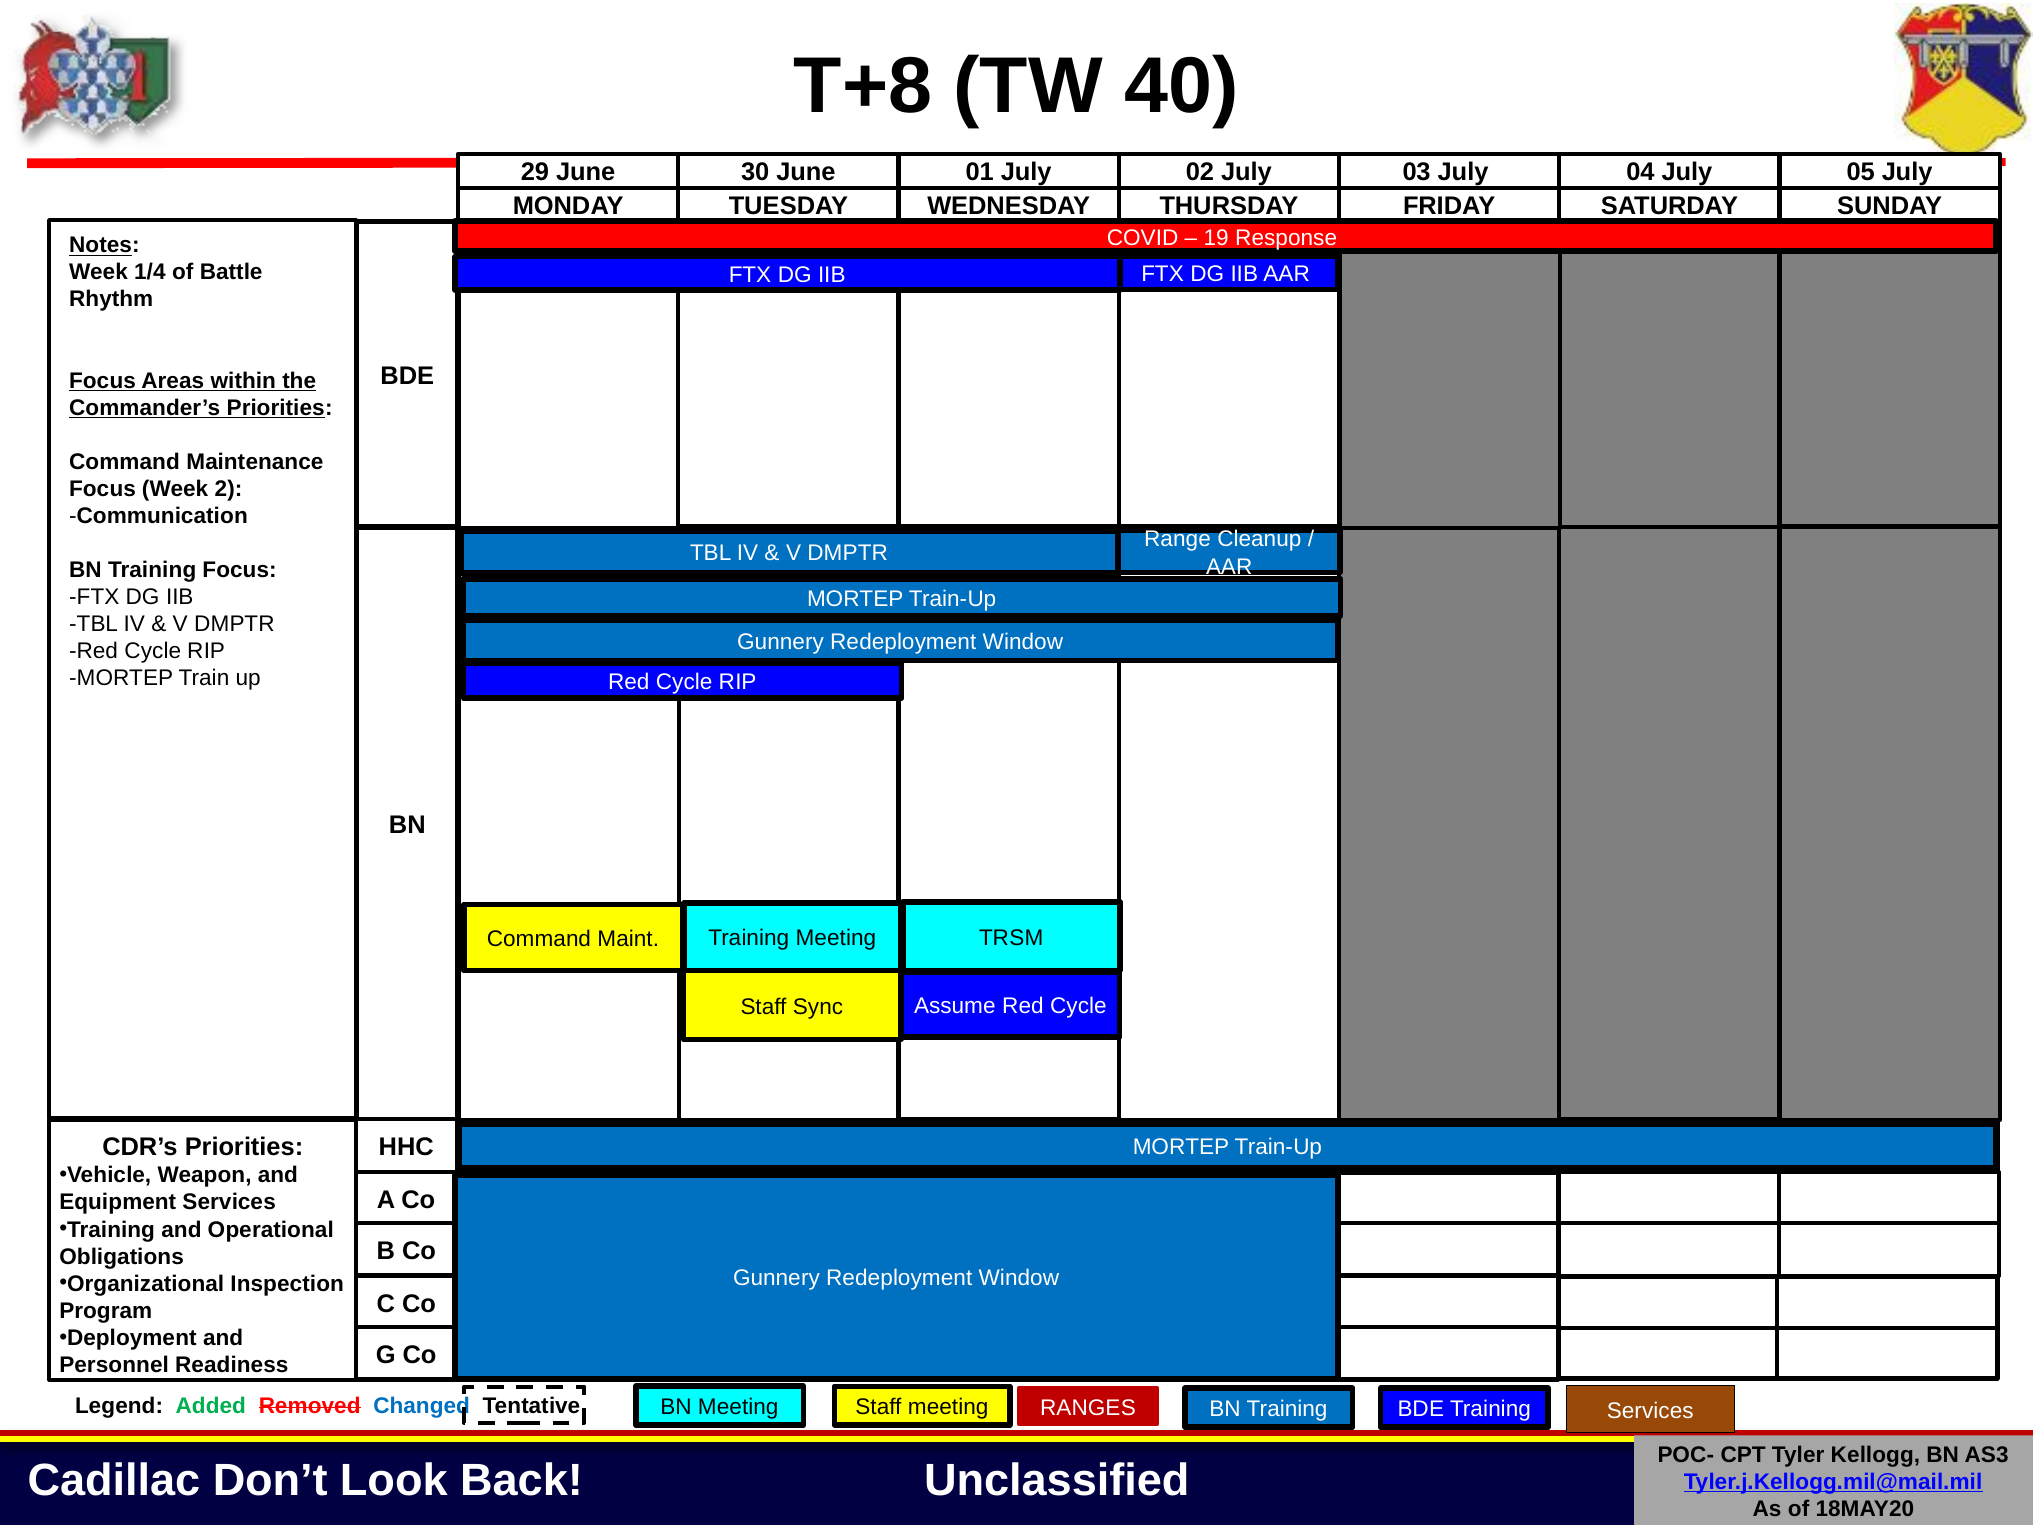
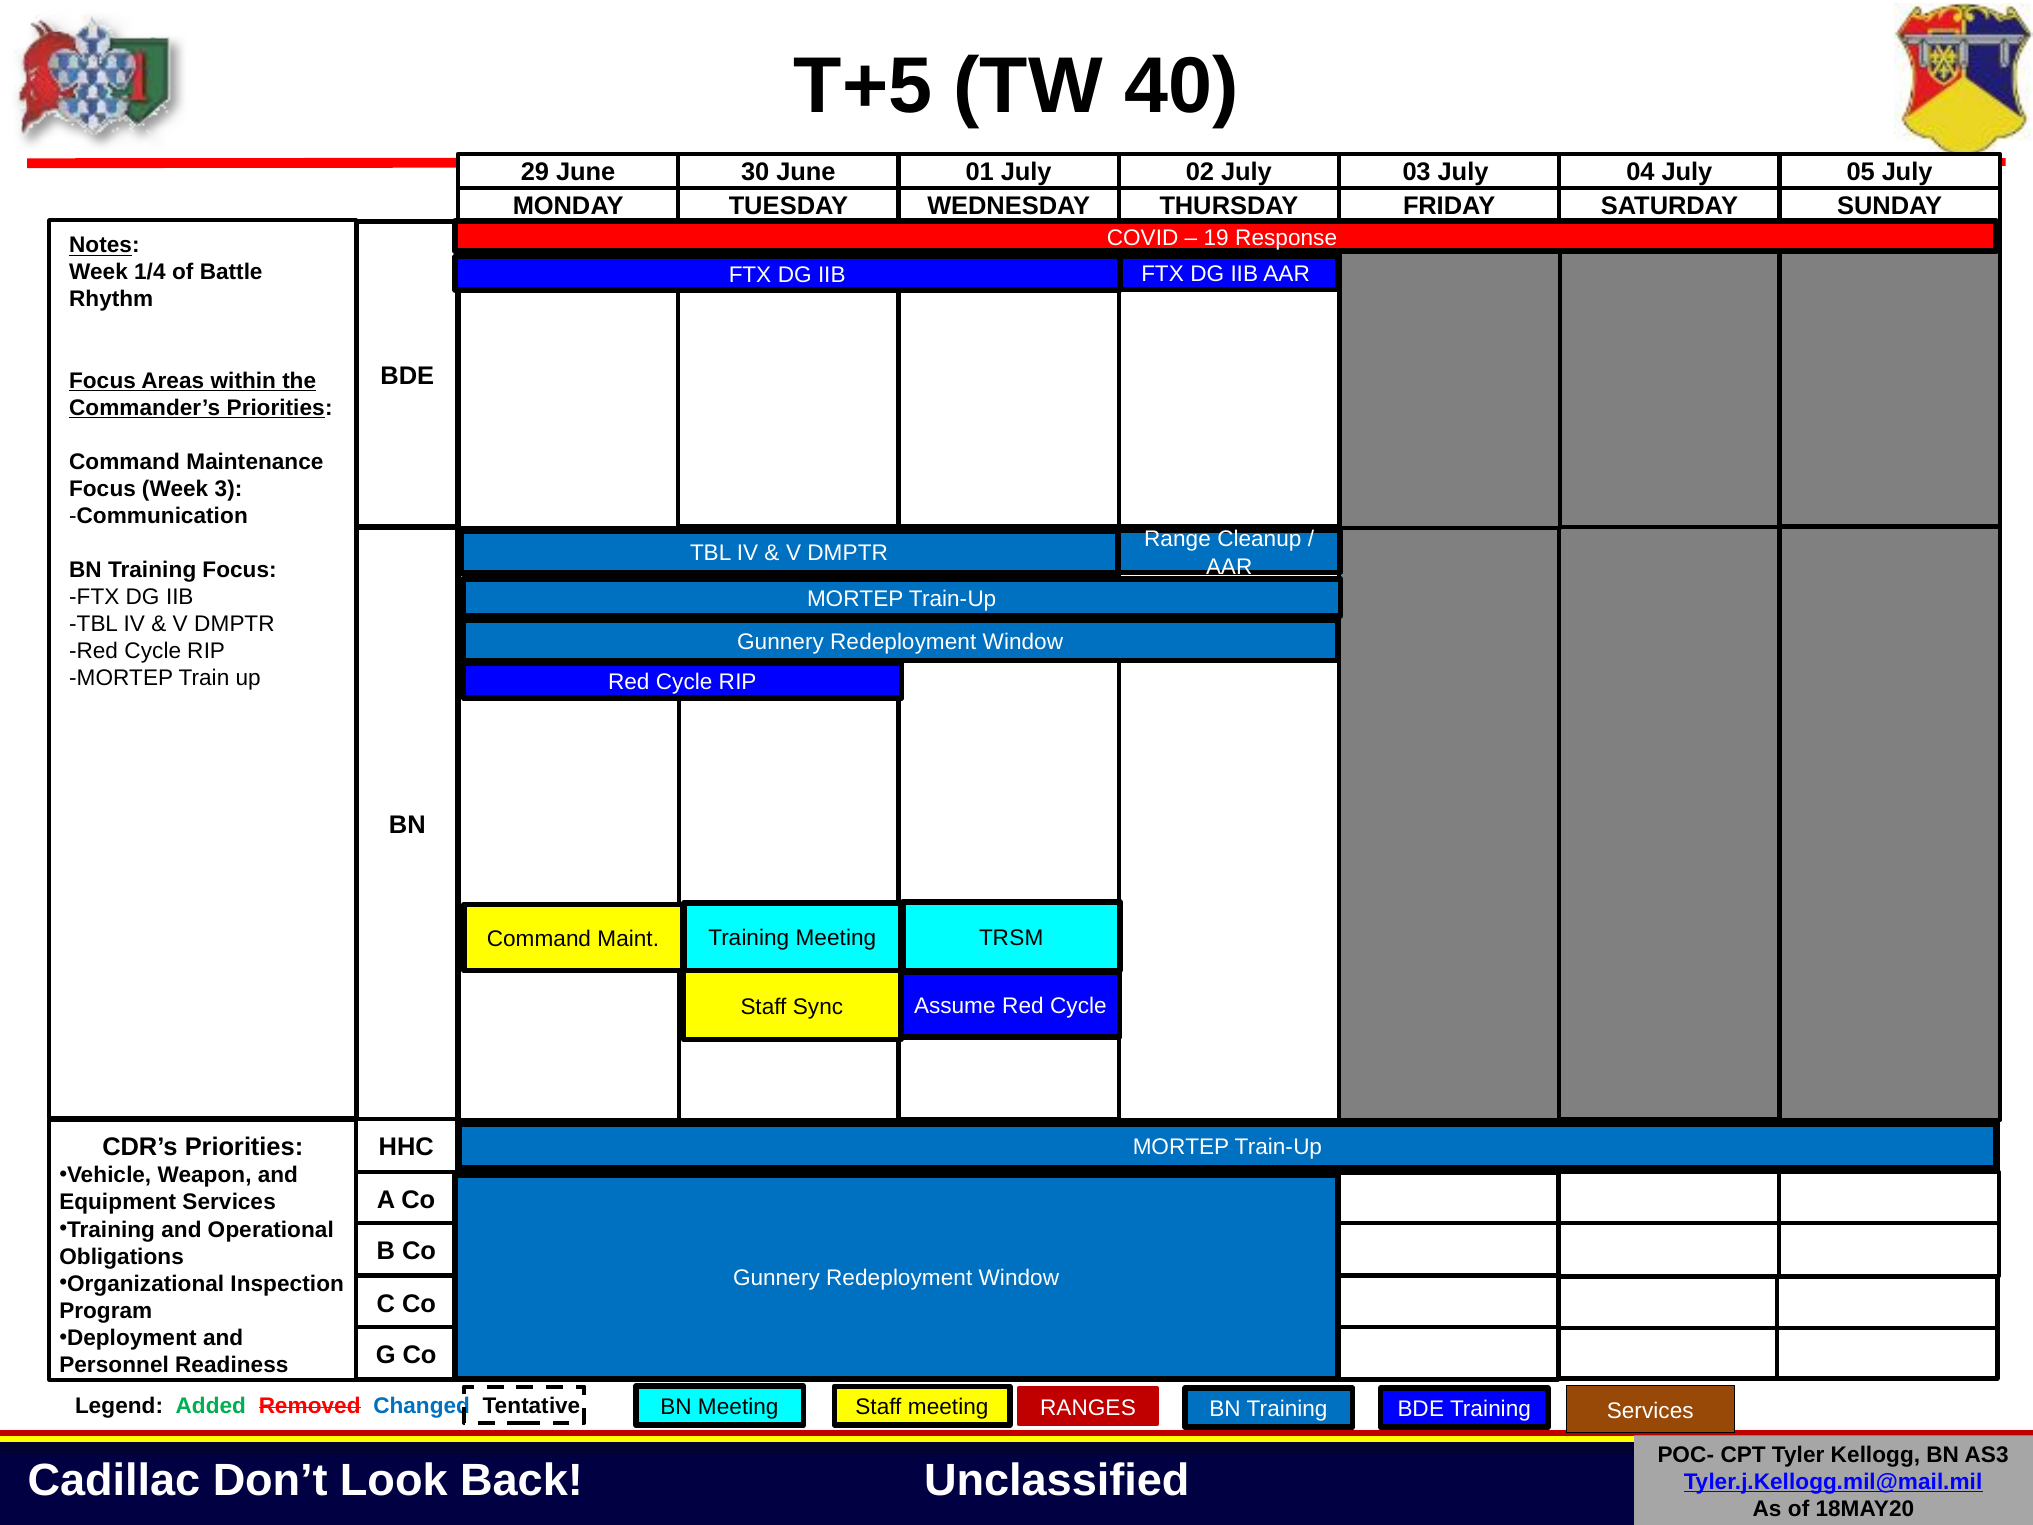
T+8: T+8 -> T+5
2: 2 -> 3
